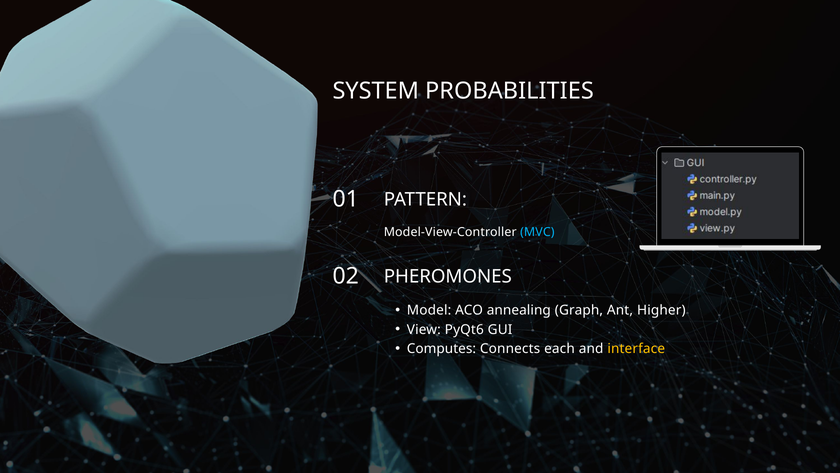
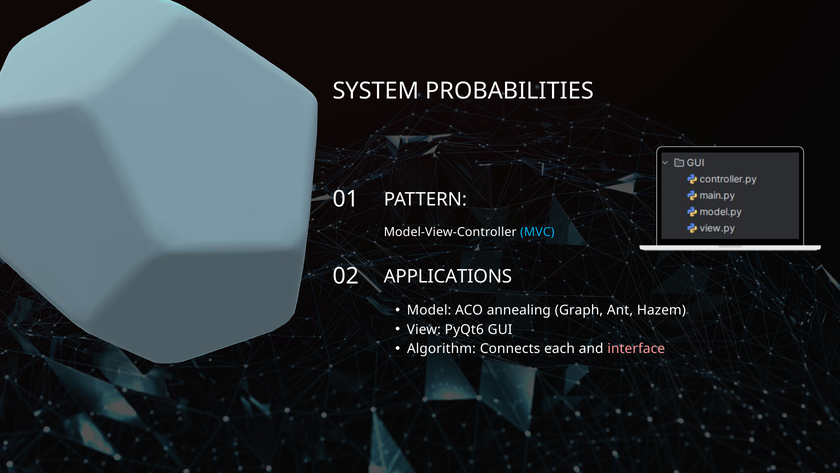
PHEROMONES: PHEROMONES -> APPLICATIONS
Higher: Higher -> Hazem
Computes: Computes -> Algorithm
interface colour: yellow -> pink
